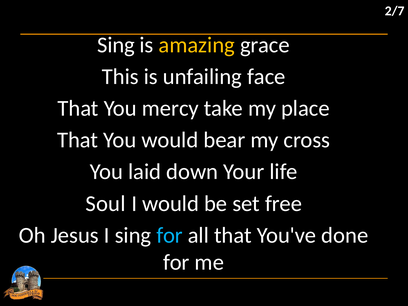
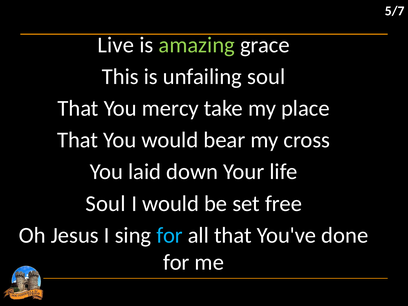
2/7: 2/7 -> 5/7
Sing at (116, 45): Sing -> Live
amazing colour: yellow -> light green
unfailing face: face -> soul
